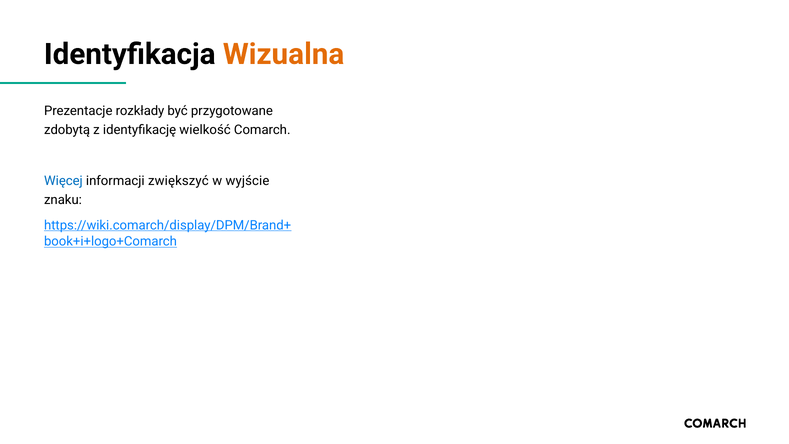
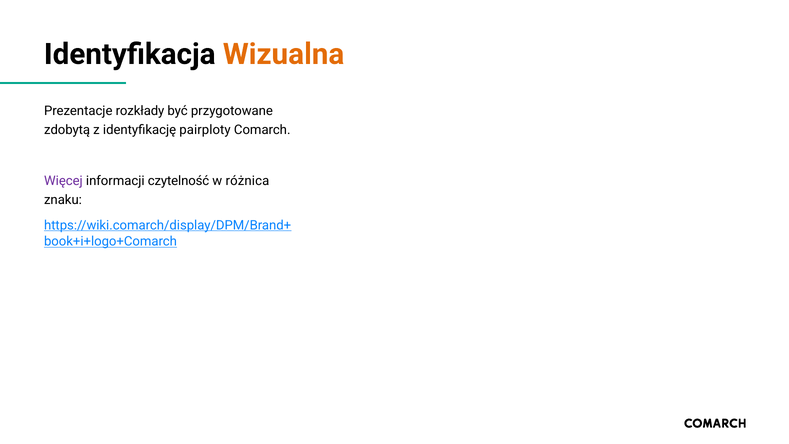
wielkość: wielkość -> pairploty
Więcej colour: blue -> purple
zwiększyć: zwiększyć -> czytelność
wyjście: wyjście -> różnica
